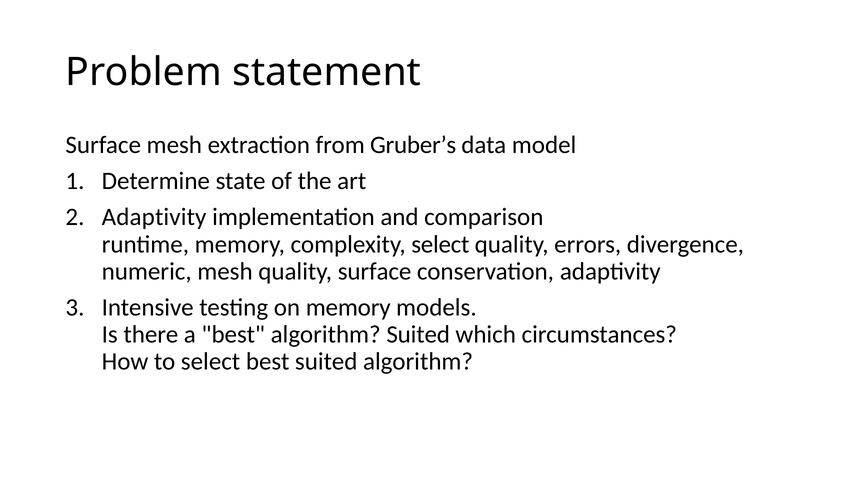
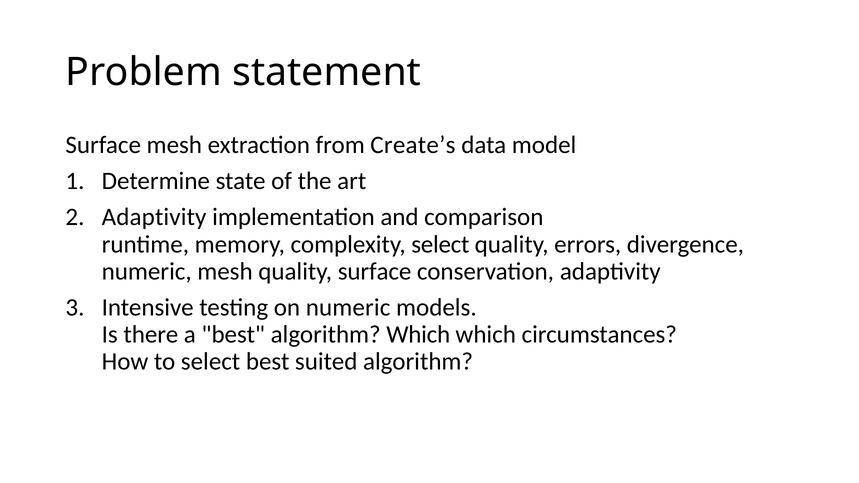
Gruber’s: Gruber’s -> Create’s
on memory: memory -> numeric
algorithm Suited: Suited -> Which
